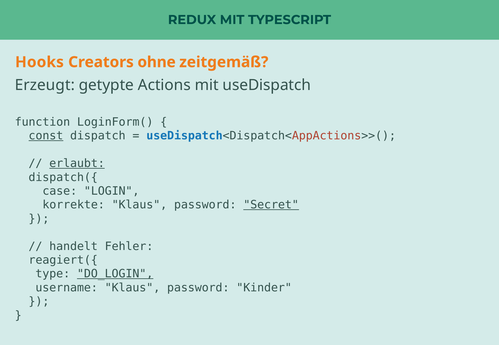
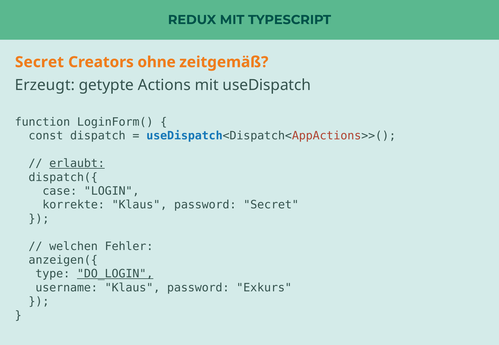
Hooks at (39, 62): Hooks -> Secret
const underline: present -> none
Secret at (271, 205) underline: present -> none
handelt: handelt -> welchen
reagiert({: reagiert({ -> anzeigen({
Kinder: Kinder -> Exkurs
